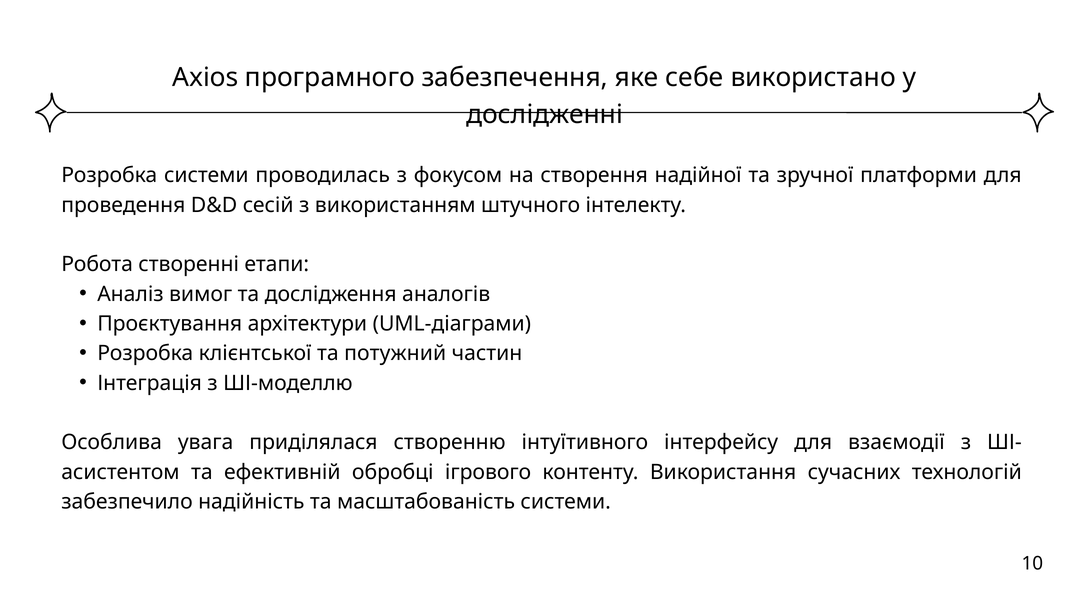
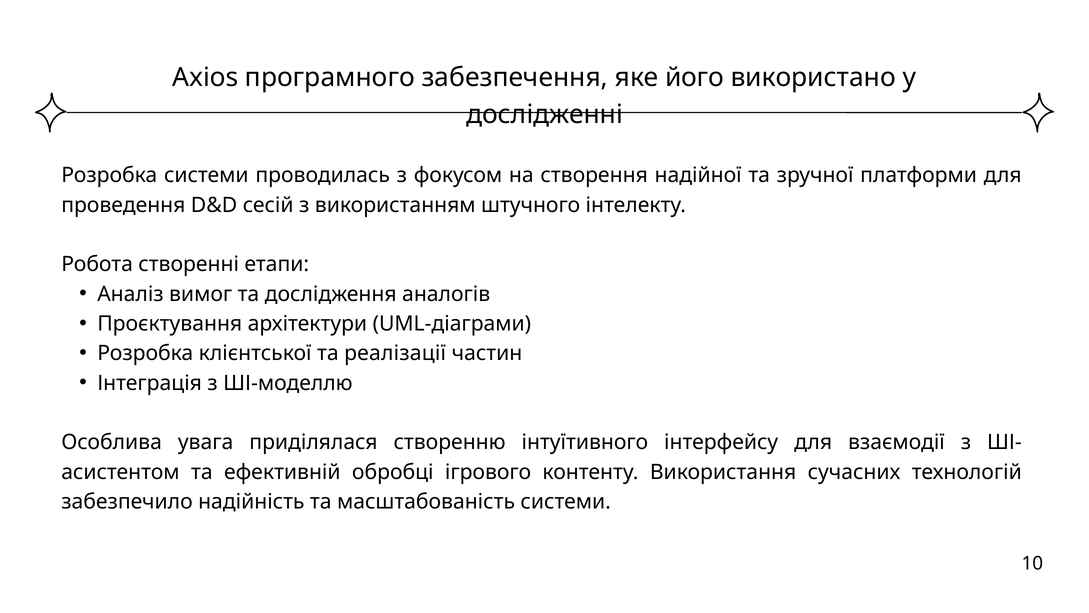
себе: себе -> його
потужний: потужний -> реалізації
